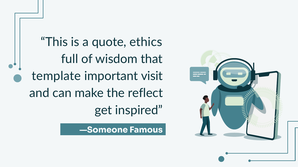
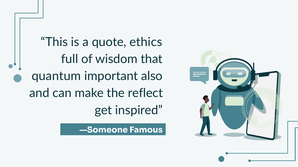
template: template -> quantum
visit: visit -> also
